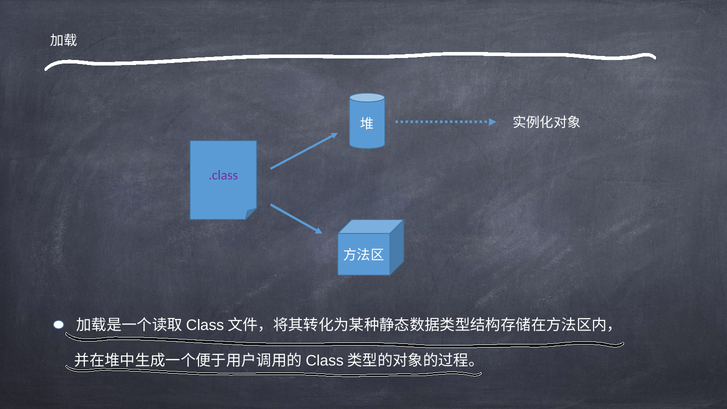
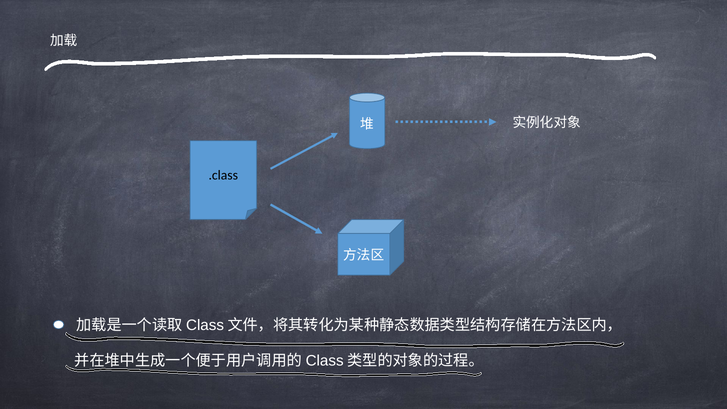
.class colour: purple -> black
